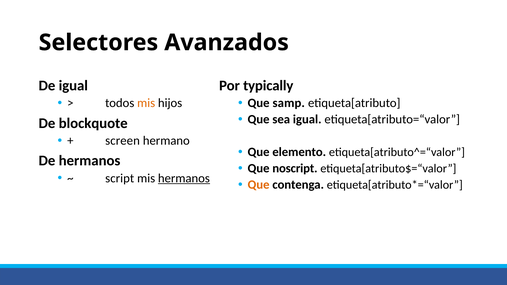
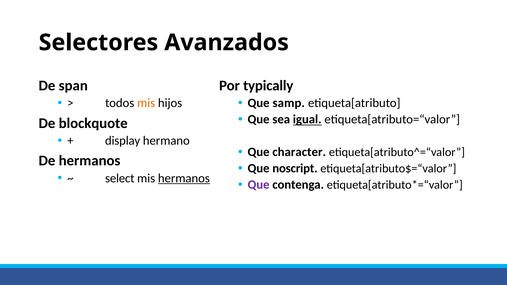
De igual: igual -> span
igual at (307, 120) underline: none -> present
screen: screen -> display
elemento: elemento -> character
script: script -> select
Que at (259, 185) colour: orange -> purple
